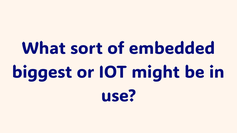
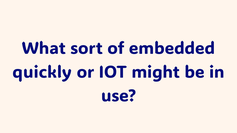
biggest: biggest -> quickly
